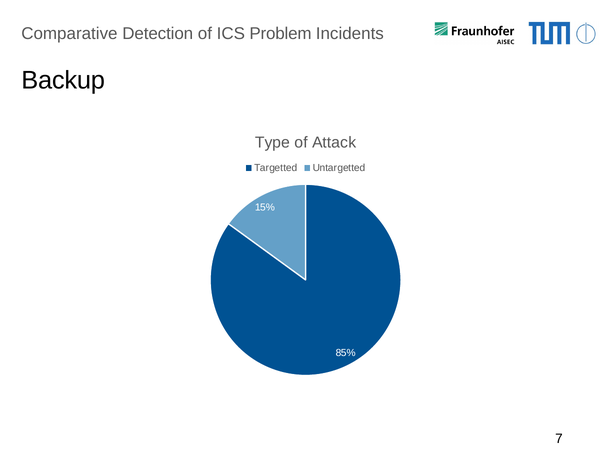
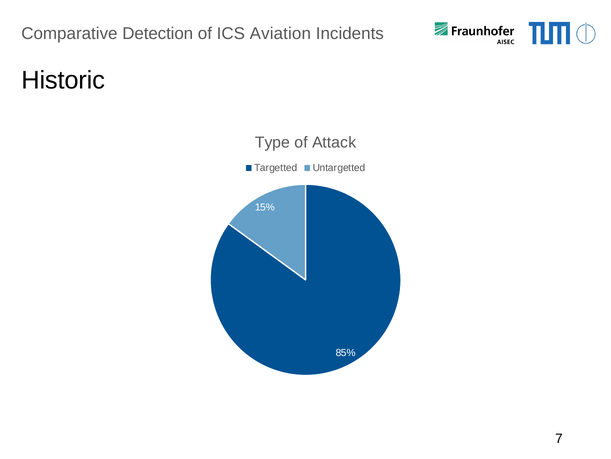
Problem: Problem -> Aviation
Backup: Backup -> Historic
